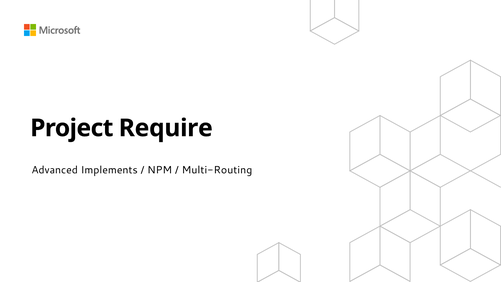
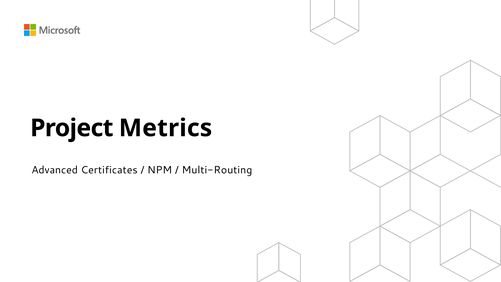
Require: Require -> Metrics
Implements: Implements -> Certificates
